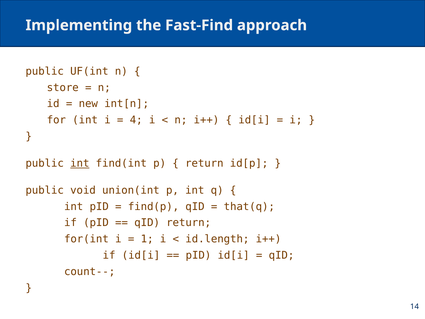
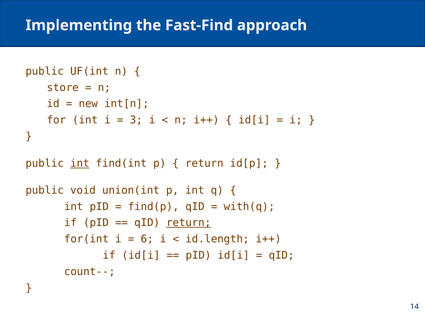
4: 4 -> 3
that(q: that(q -> with(q
return at (189, 223) underline: none -> present
1: 1 -> 6
